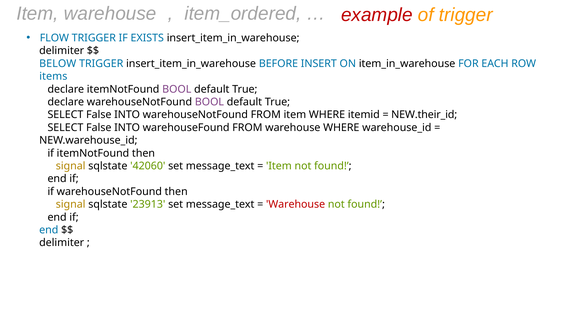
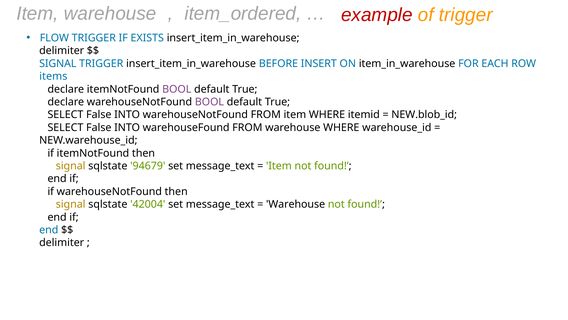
BELOW at (58, 63): BELOW -> SIGNAL
NEW.their_id: NEW.their_id -> NEW.blob_id
42060: 42060 -> 94679
23913: 23913 -> 42004
Warehouse at (296, 204) colour: red -> black
